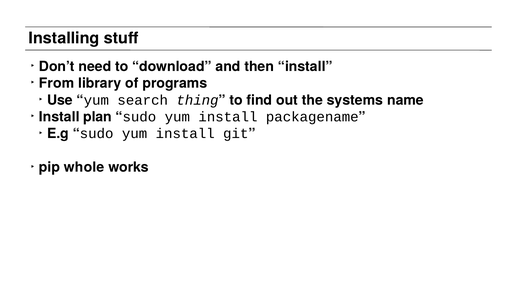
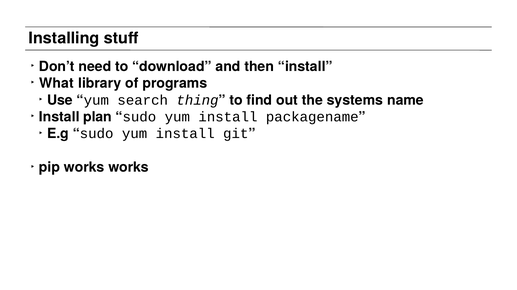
From: From -> What
pip whole: whole -> works
